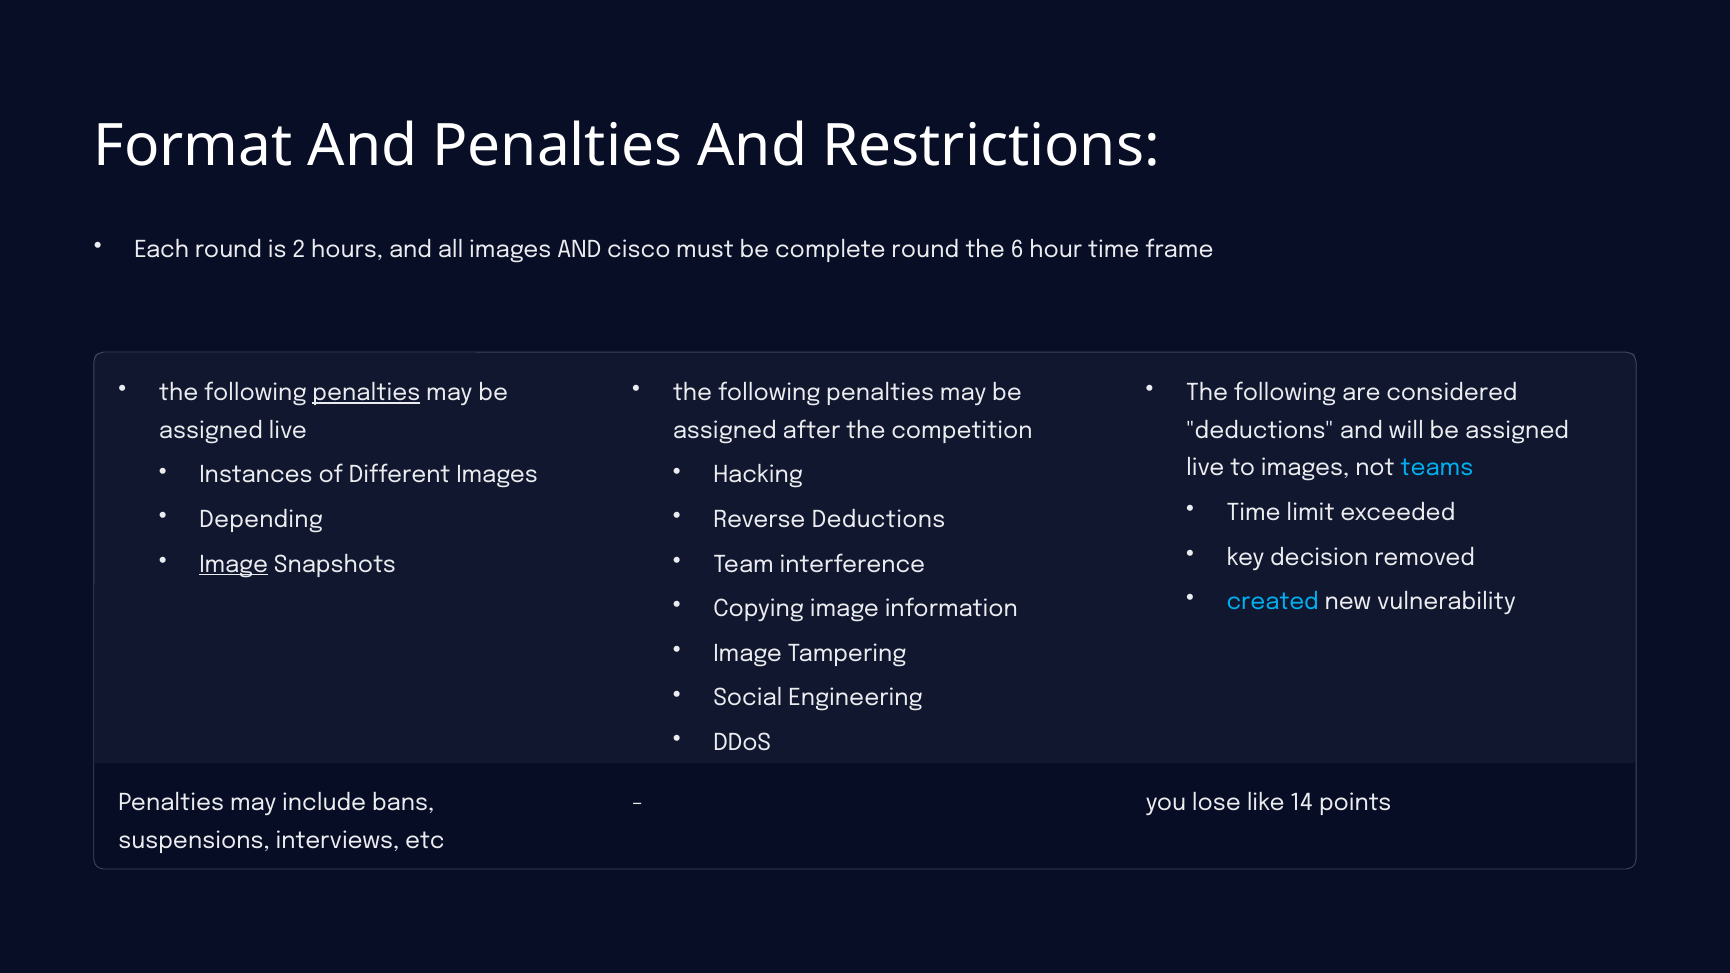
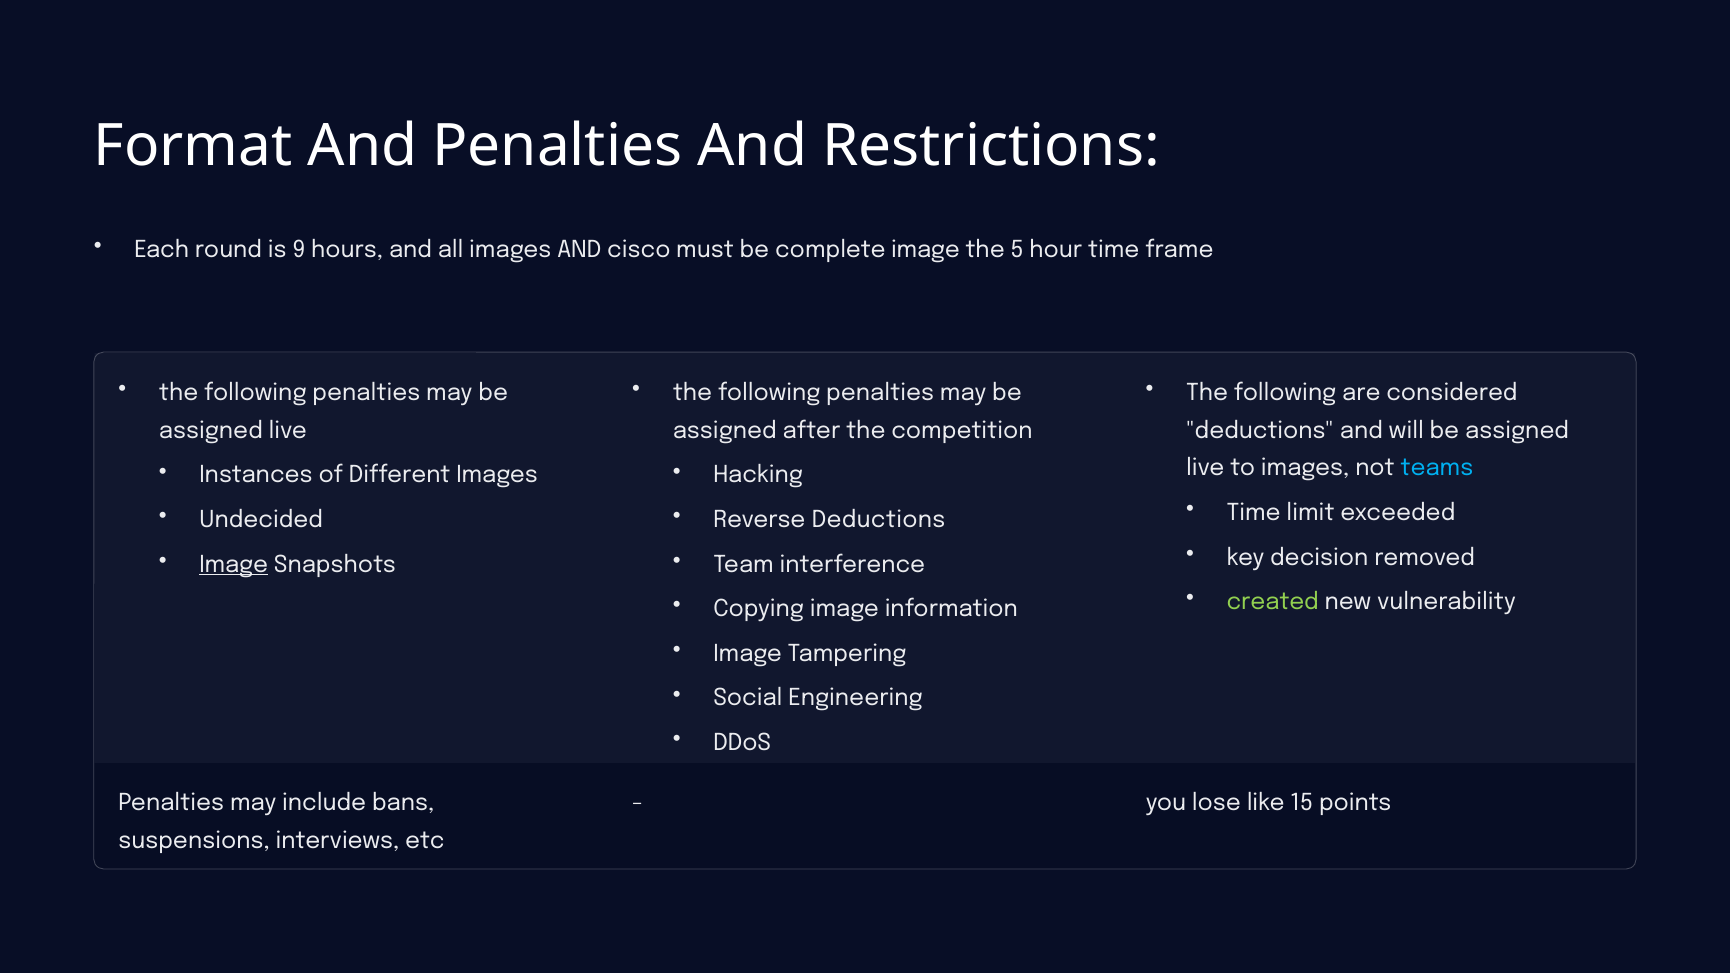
2: 2 -> 9
complete round: round -> image
6: 6 -> 5
penalties at (366, 393) underline: present -> none
Depending: Depending -> Undecided
created colour: light blue -> light green
14: 14 -> 15
